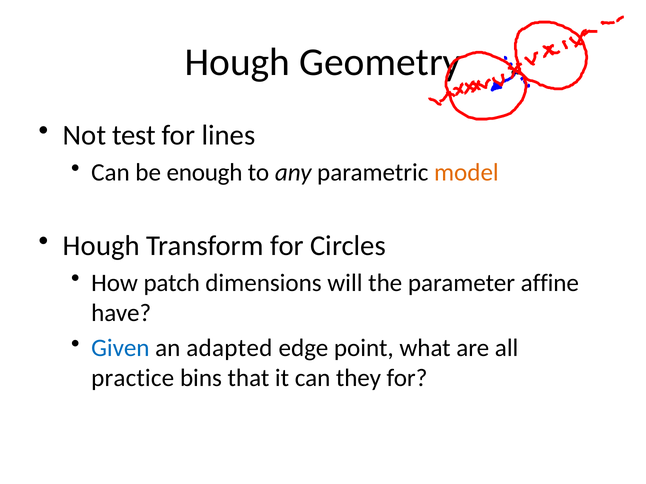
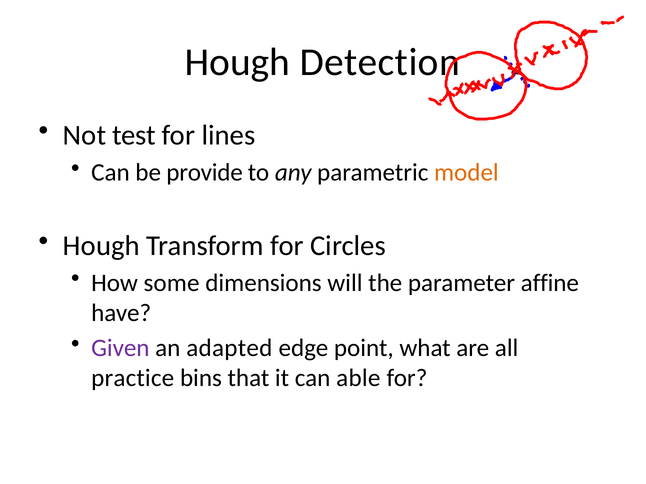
Geometry: Geometry -> Detection
enough: enough -> provide
patch: patch -> some
Given colour: blue -> purple
they: they -> able
